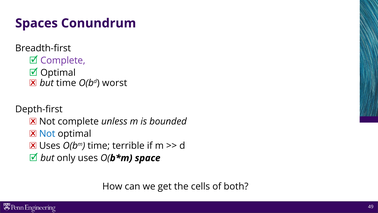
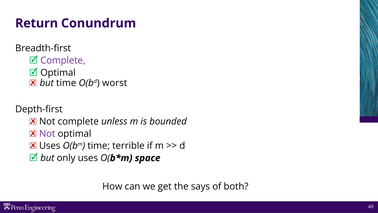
Spaces: Spaces -> Return
Not at (47, 133) colour: blue -> purple
cells: cells -> says
